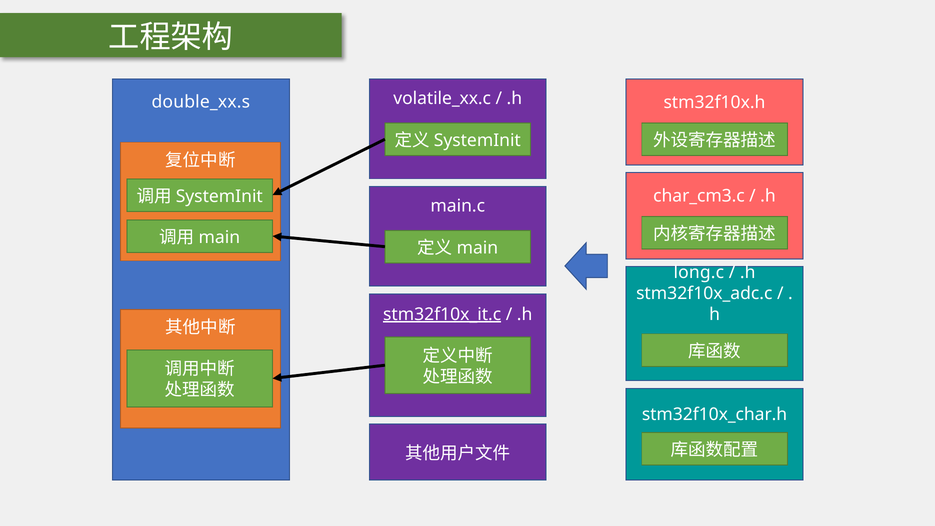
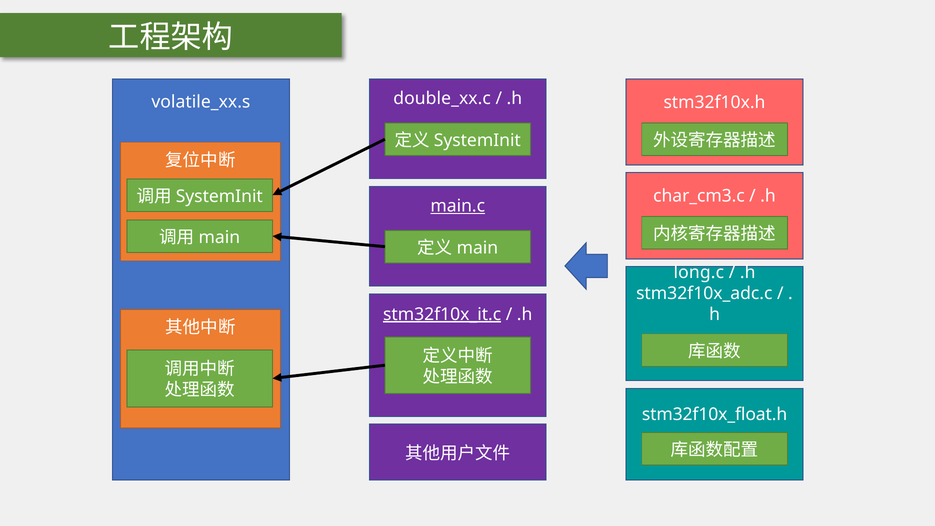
volatile_xx.c: volatile_xx.c -> double_xx.c
double_xx.s: double_xx.s -> volatile_xx.s
main.c underline: none -> present
stm32f10x_char.h: stm32f10x_char.h -> stm32f10x_float.h
